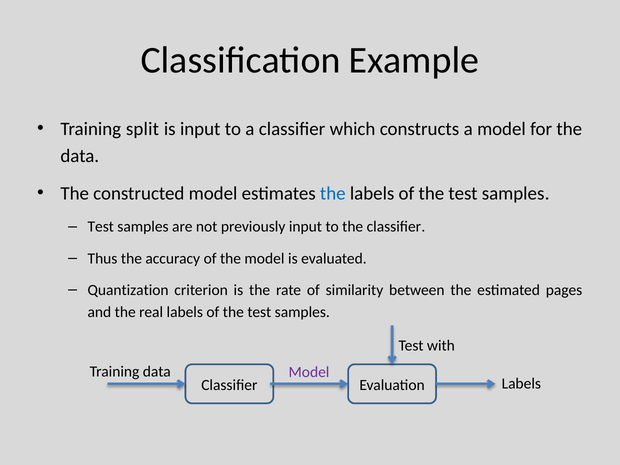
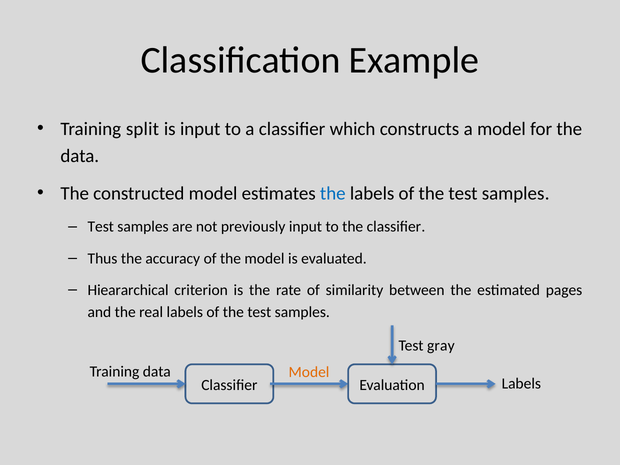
Quantization: Quantization -> Hieararchical
with: with -> gray
Model at (309, 372) colour: purple -> orange
